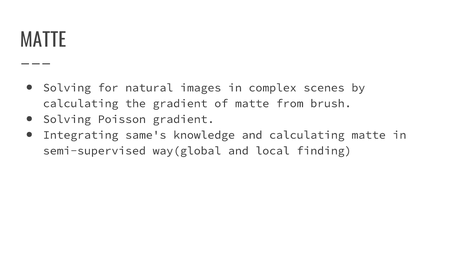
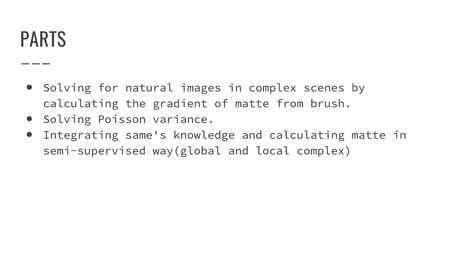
MATTE at (43, 41): MATTE -> PARTS
Poisson gradient: gradient -> variance
local finding: finding -> complex
